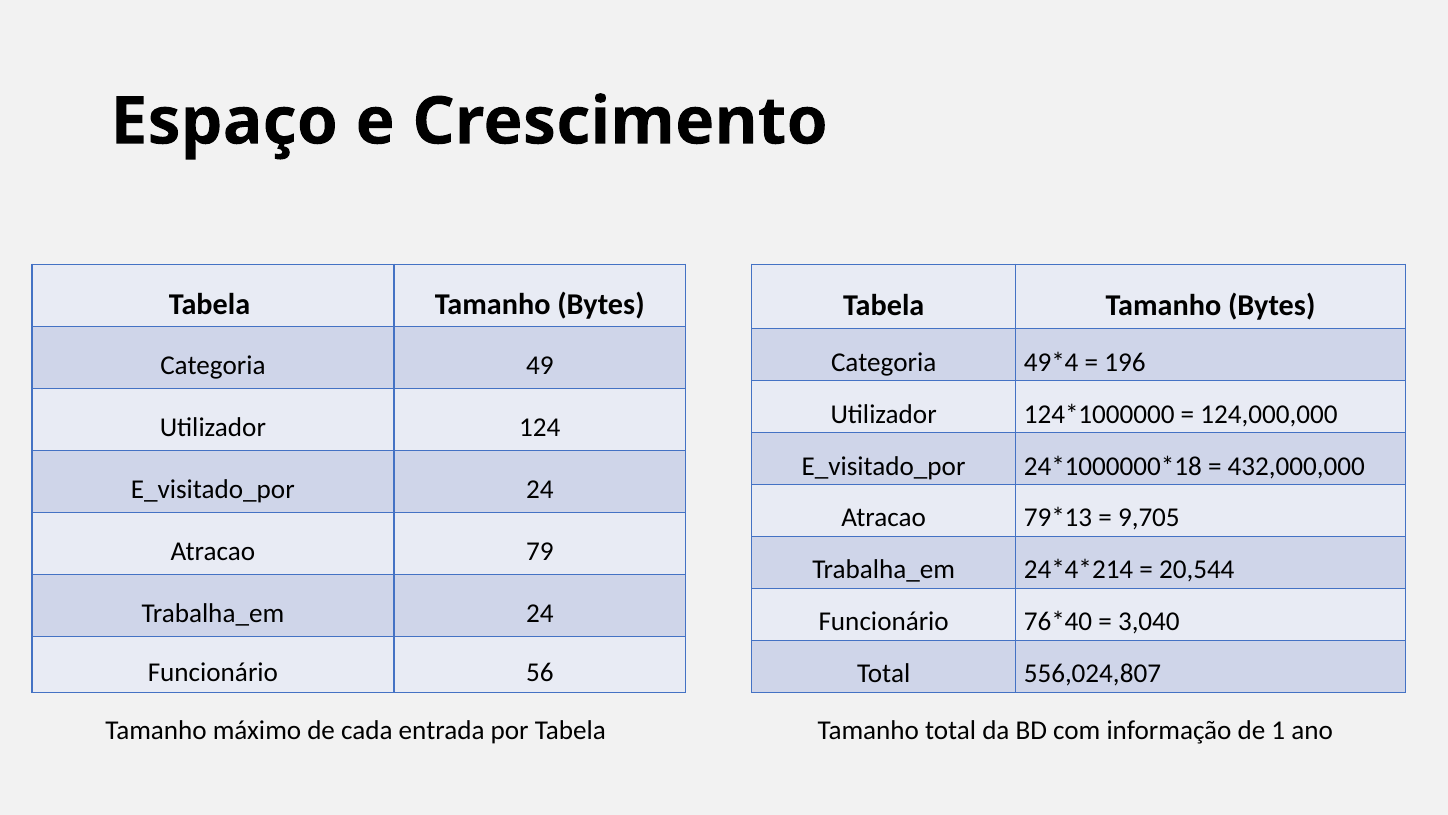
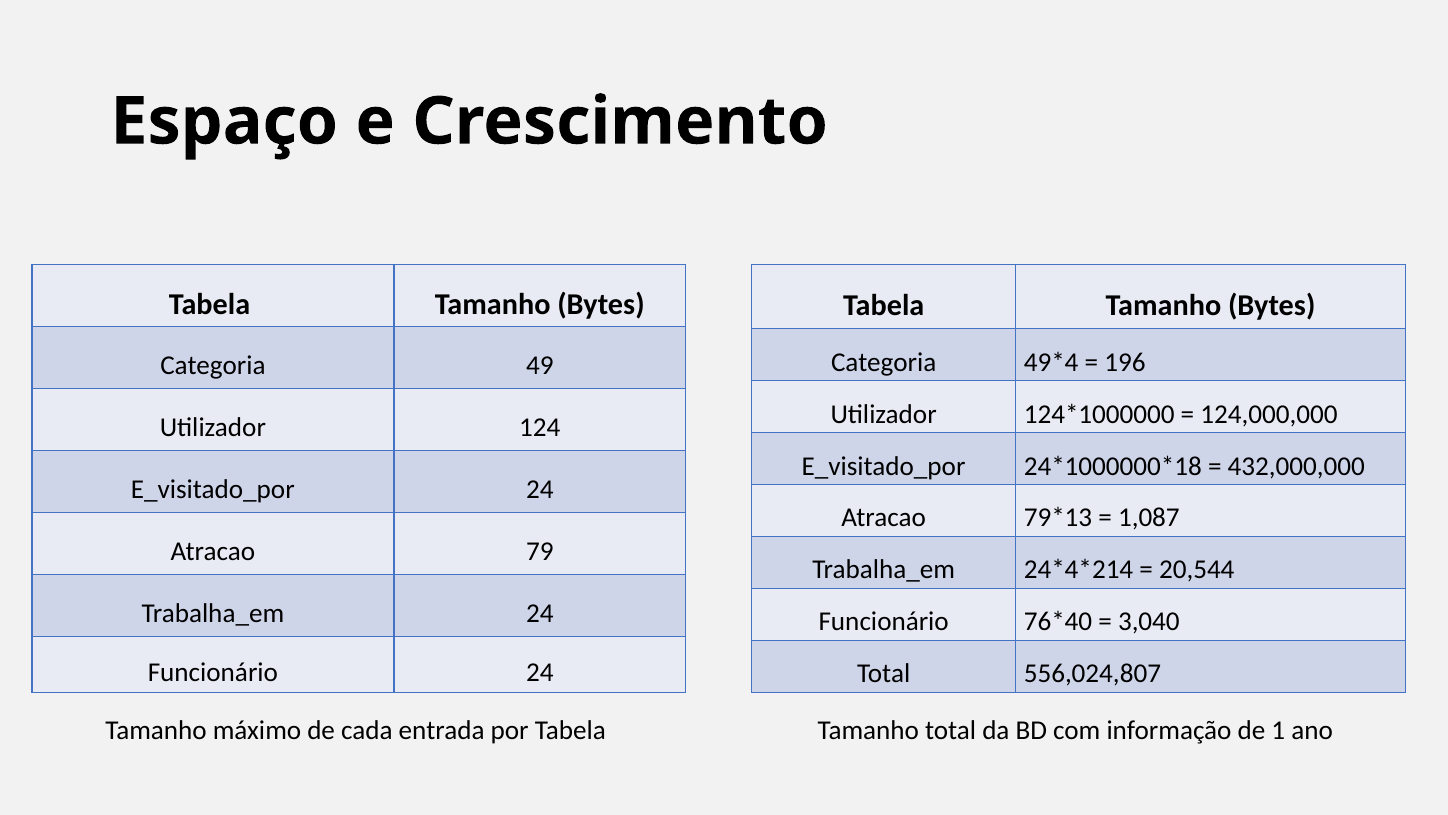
9,705: 9,705 -> 1,087
Funcionário 56: 56 -> 24
